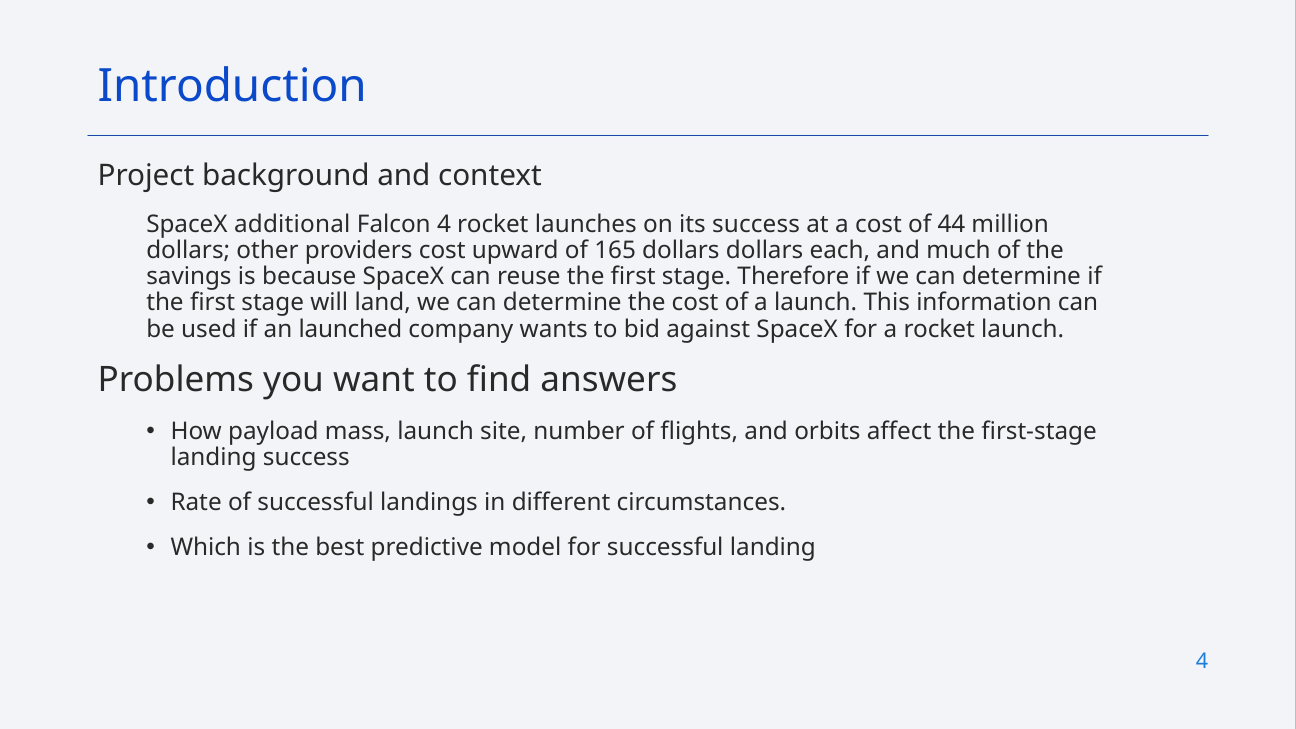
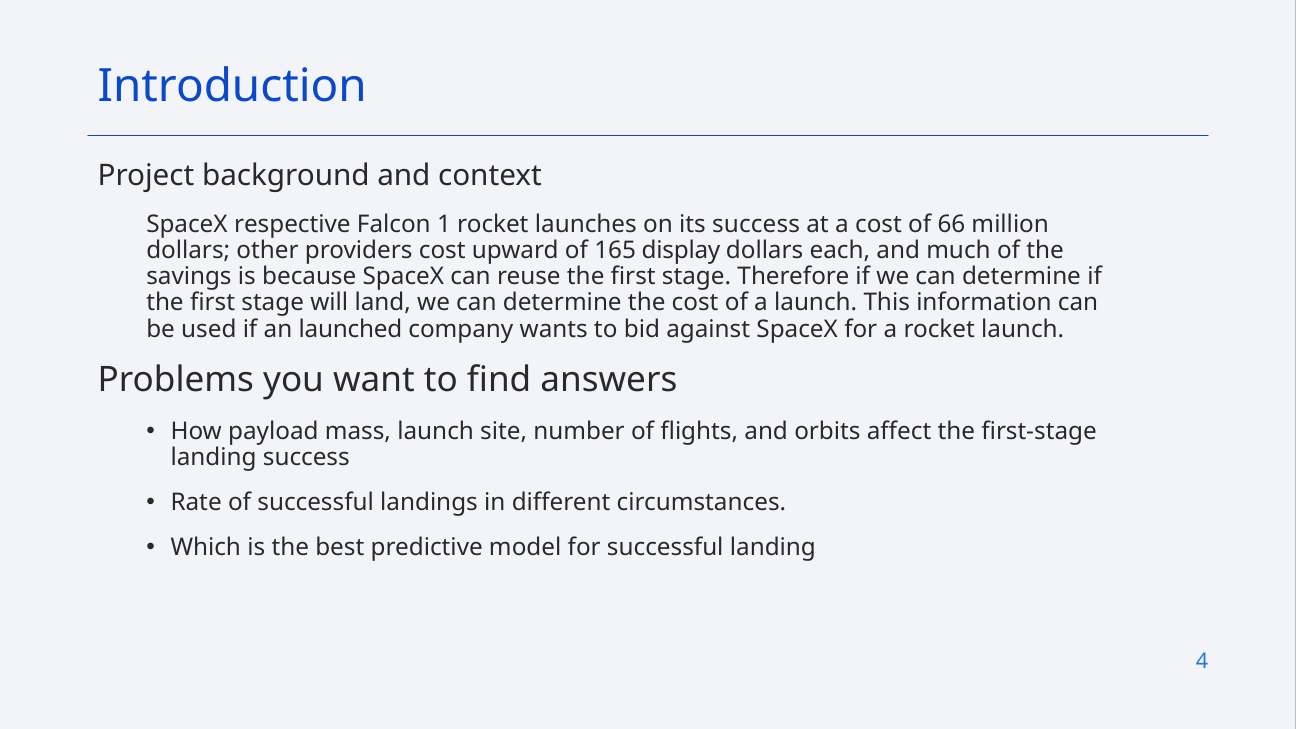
additional: additional -> respective
Falcon 4: 4 -> 1
44: 44 -> 66
165 dollars: dollars -> display
